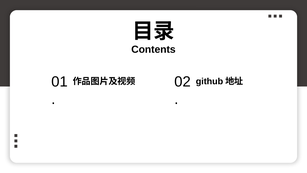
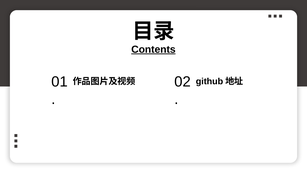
Contents underline: none -> present
